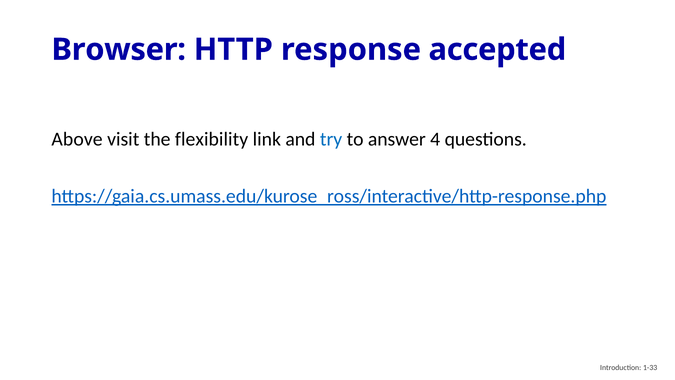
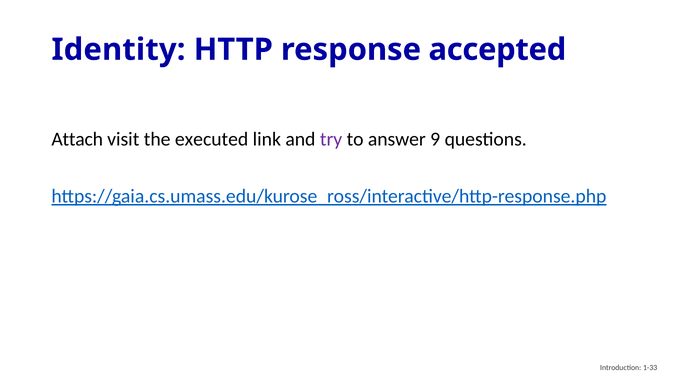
Browser: Browser -> Identity
Above: Above -> Attach
flexibility: flexibility -> executed
try colour: blue -> purple
4: 4 -> 9
